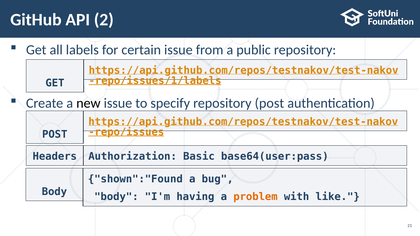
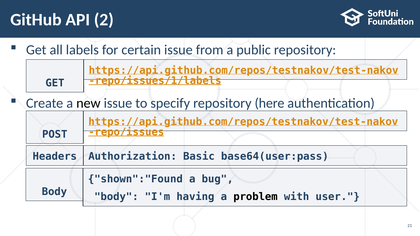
repository post: post -> here
problem colour: orange -> black
like: like -> user
